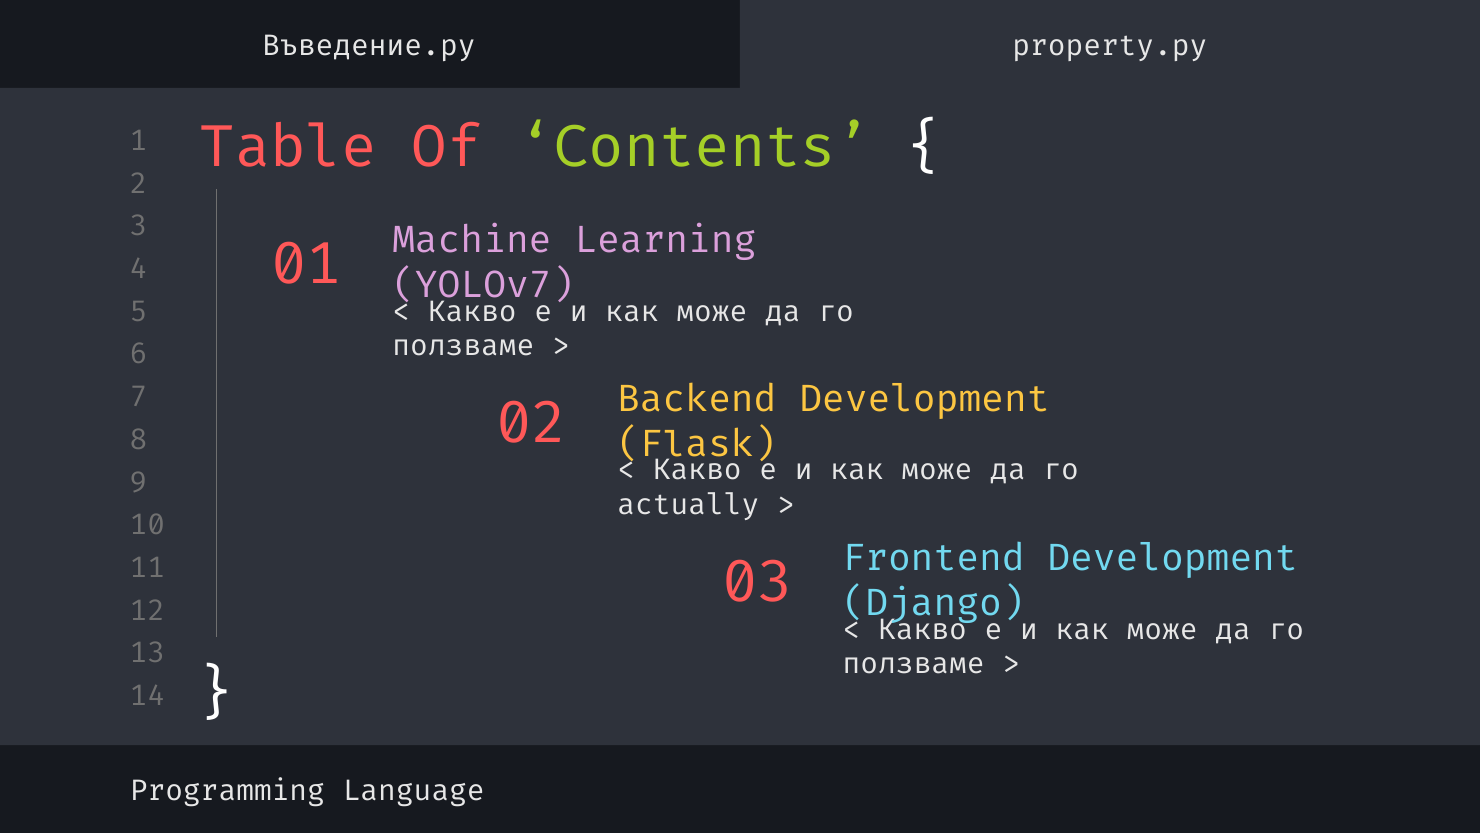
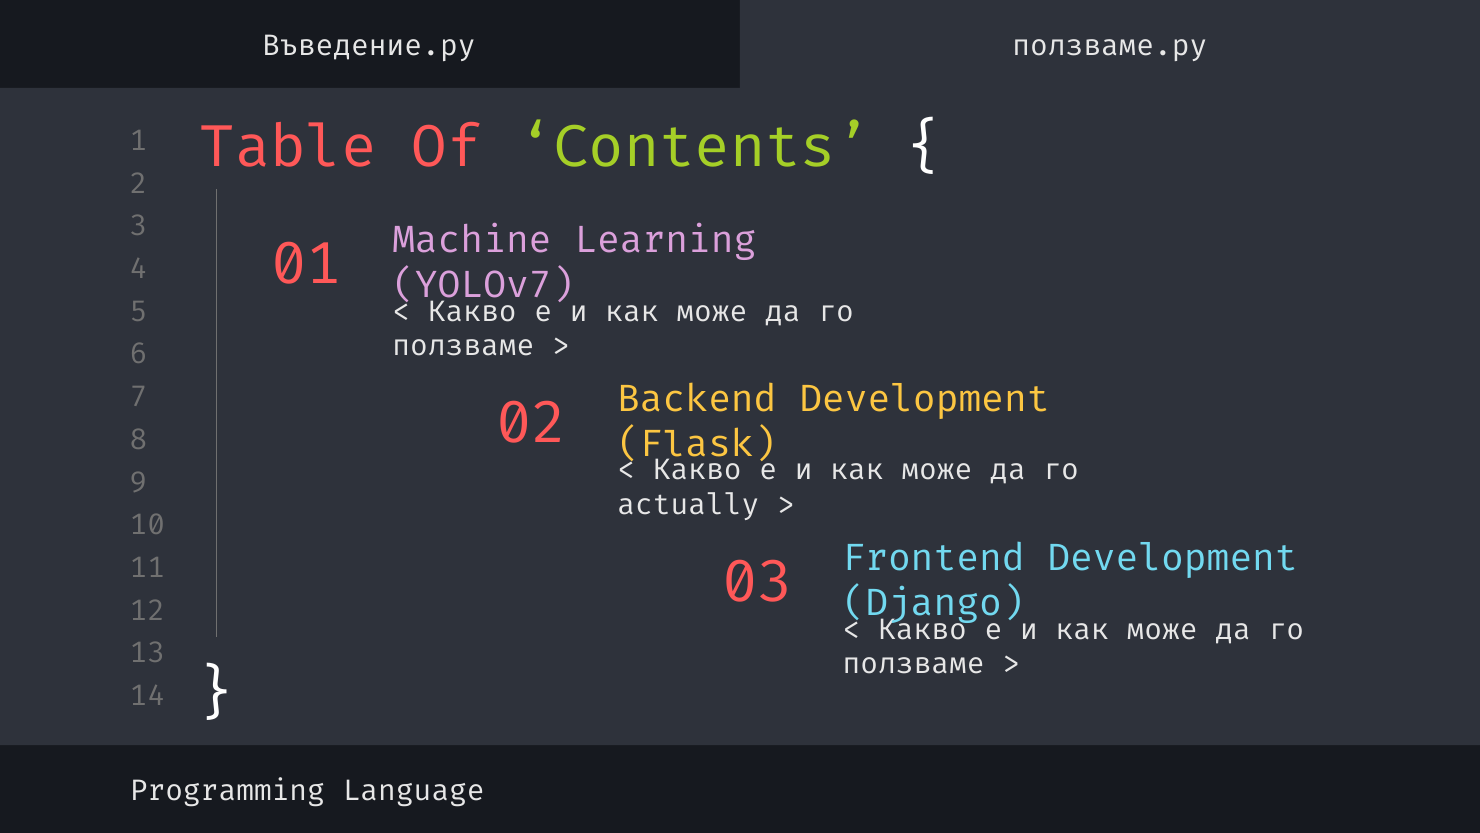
property.py: property.py -> ползваме.py
